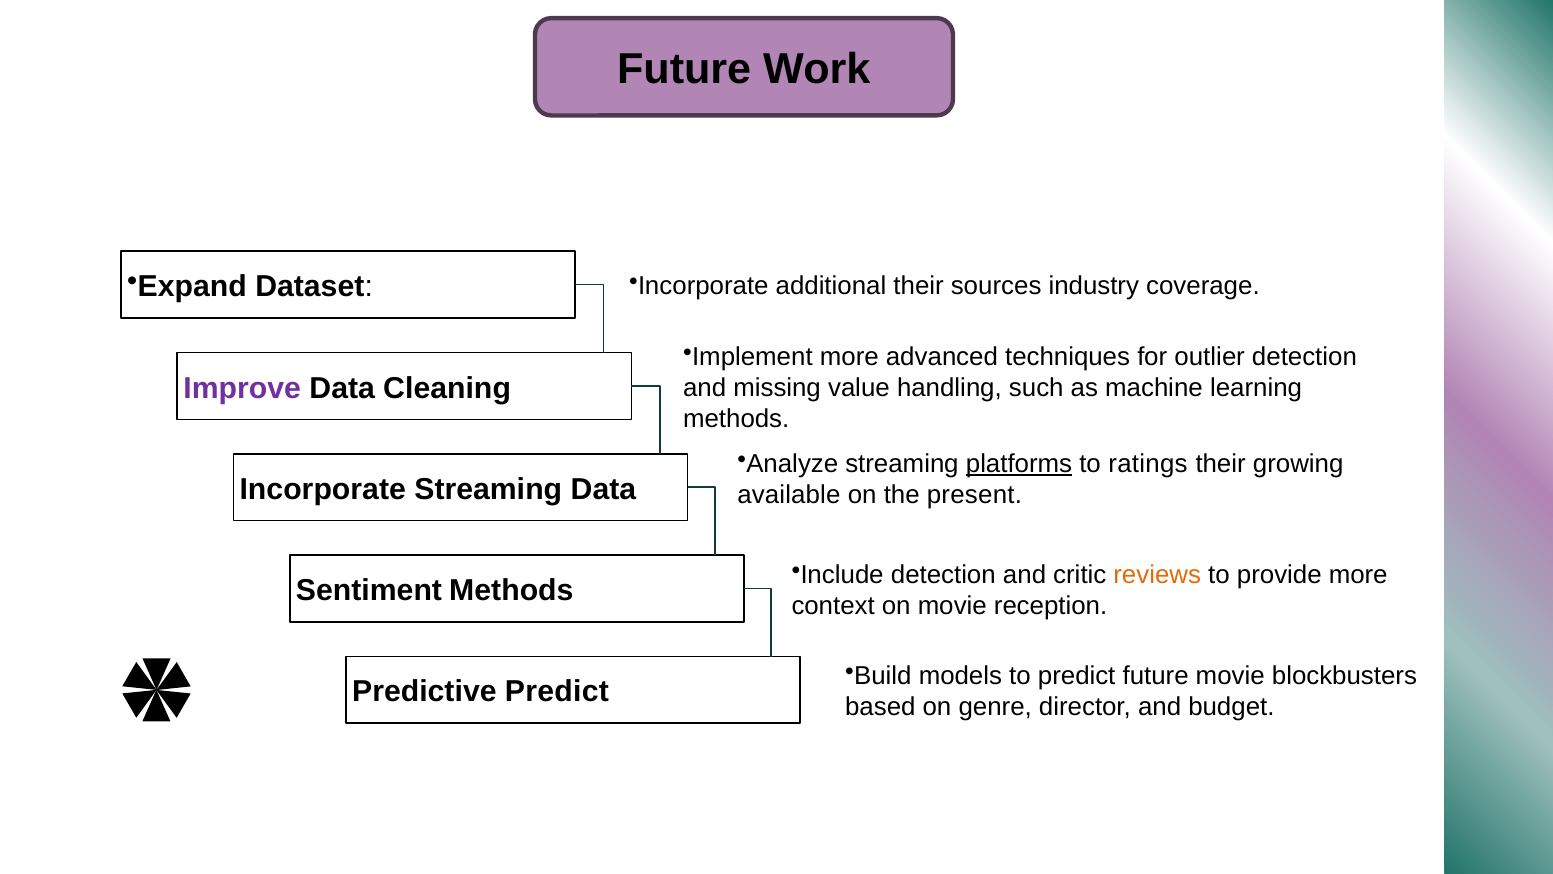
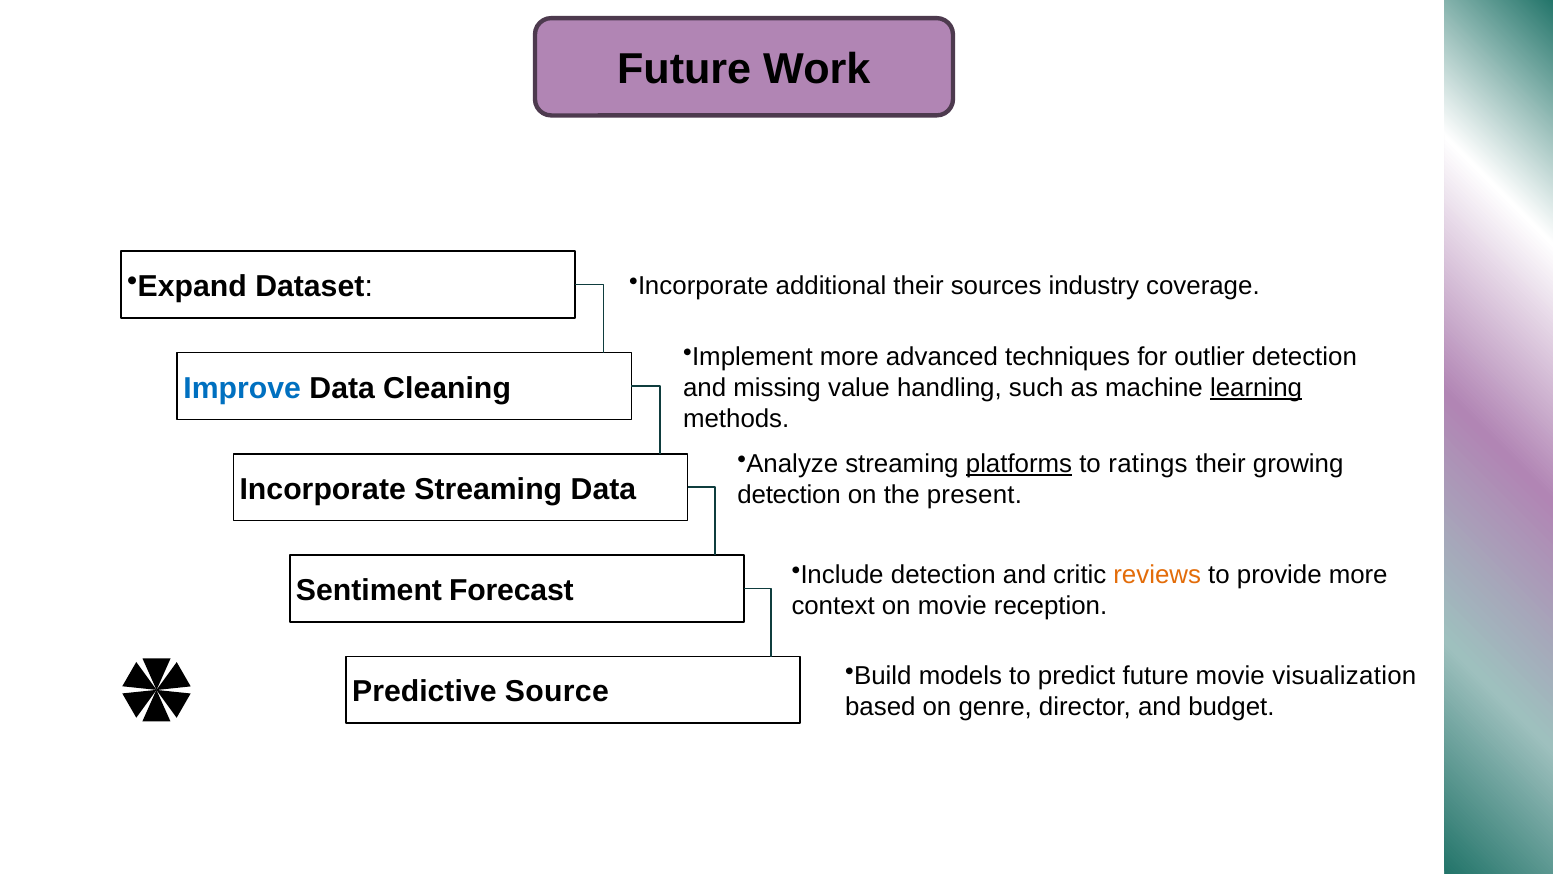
Improve colour: purple -> blue
learning underline: none -> present
available at (789, 495): available -> detection
Sentiment Methods: Methods -> Forecast
blockbusters: blockbusters -> visualization
Predictive Predict: Predict -> Source
